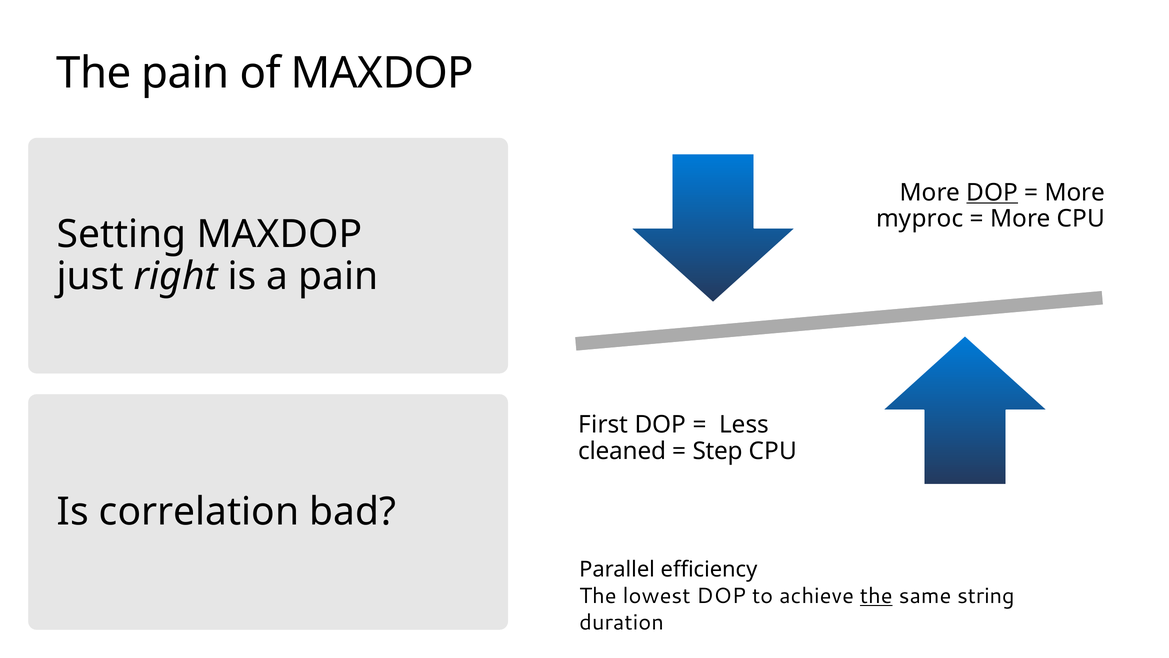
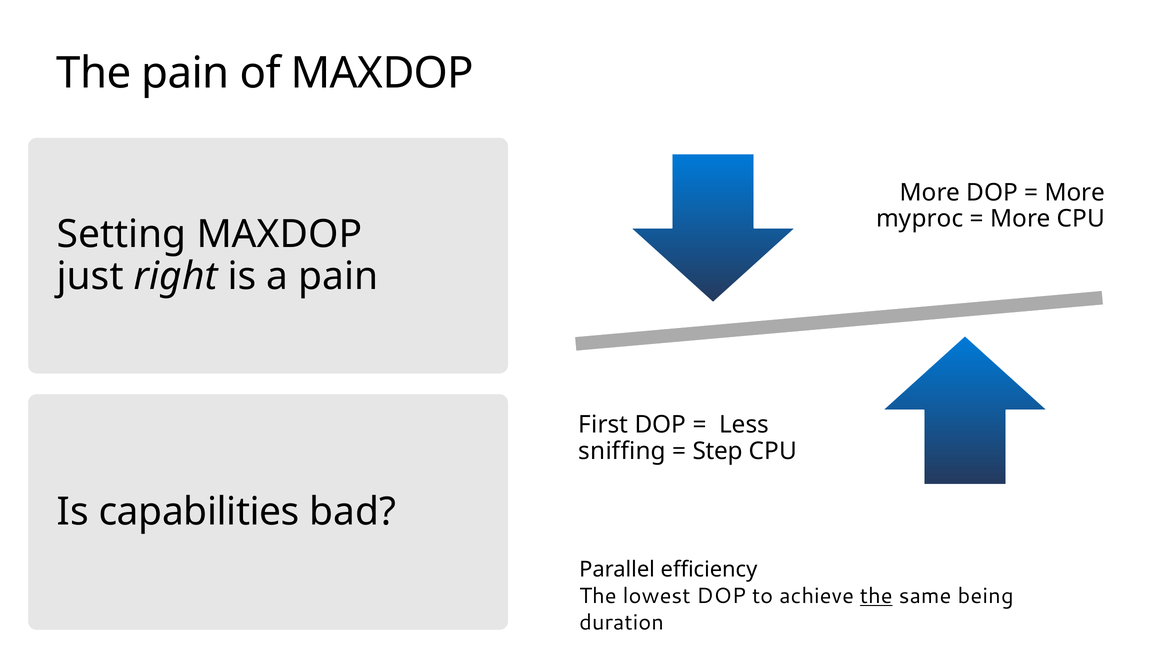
DOP at (992, 192) underline: present -> none
cleaned: cleaned -> sniffing
correlation: correlation -> capabilities
string: string -> being
